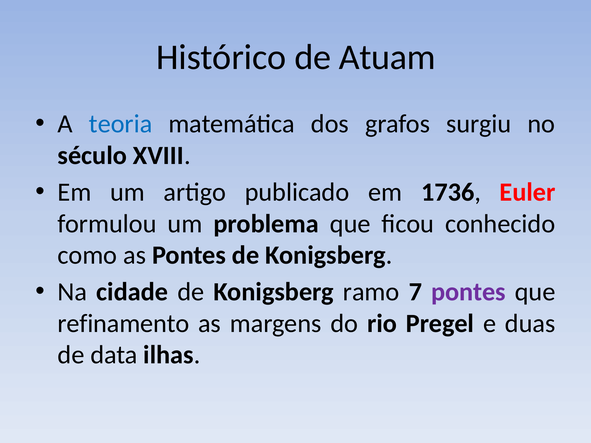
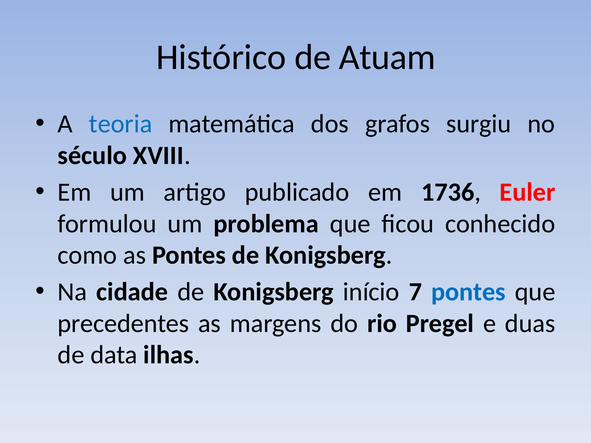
ramo: ramo -> início
pontes at (468, 292) colour: purple -> blue
refinamento: refinamento -> precedentes
